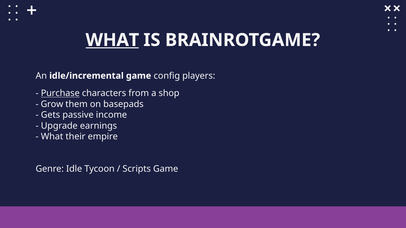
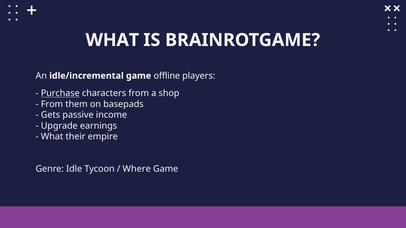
WHAT at (112, 40) underline: present -> none
config: config -> offline
Grow at (52, 104): Grow -> From
Scripts: Scripts -> Where
